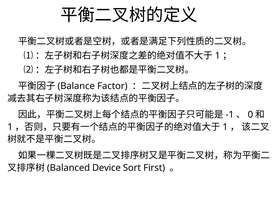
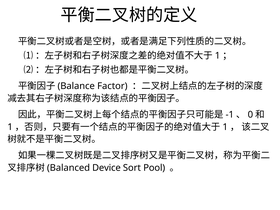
First: First -> Pool
